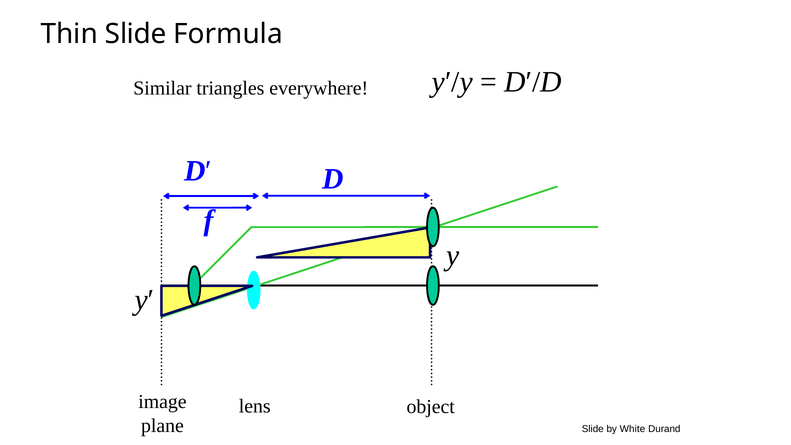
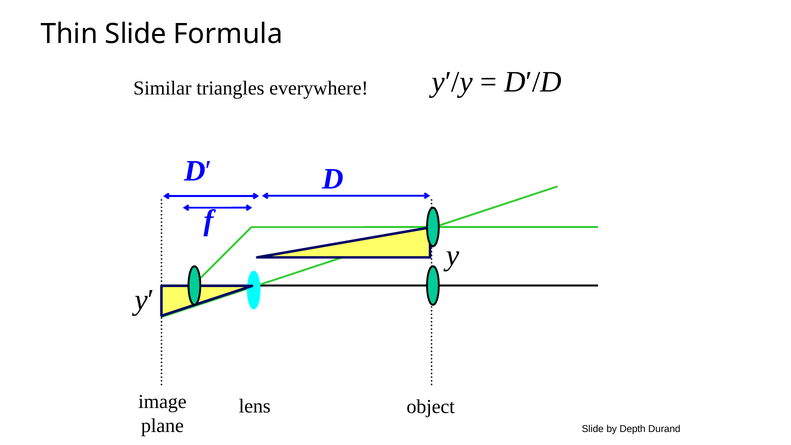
White: White -> Depth
